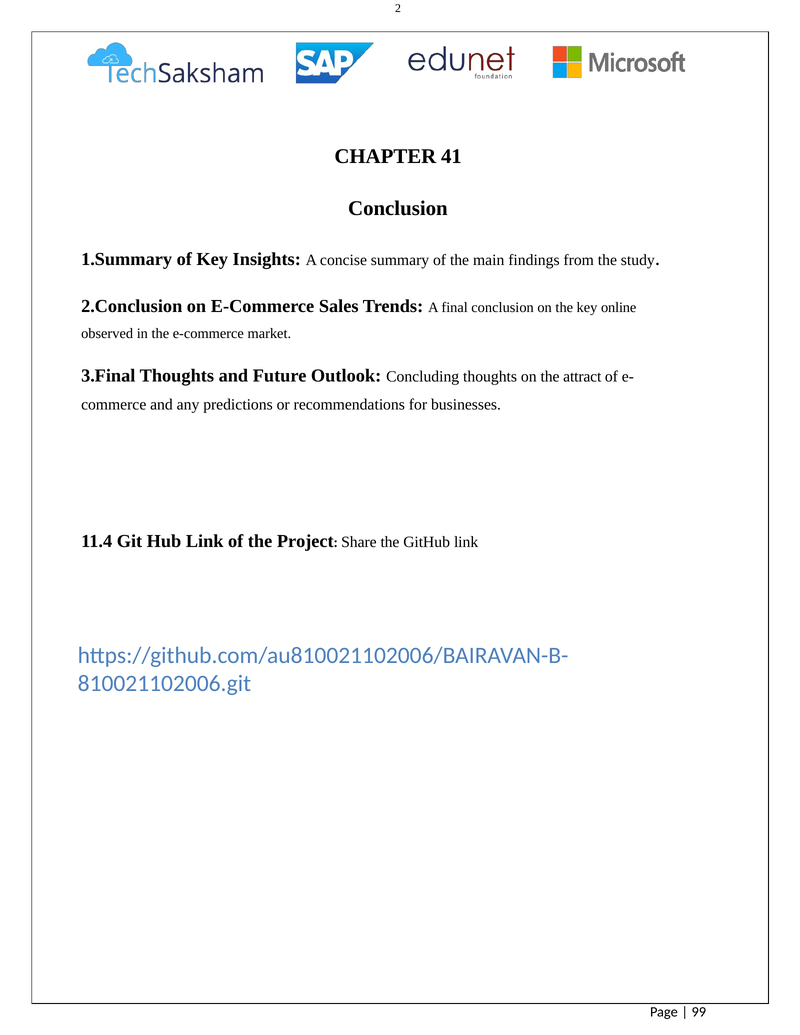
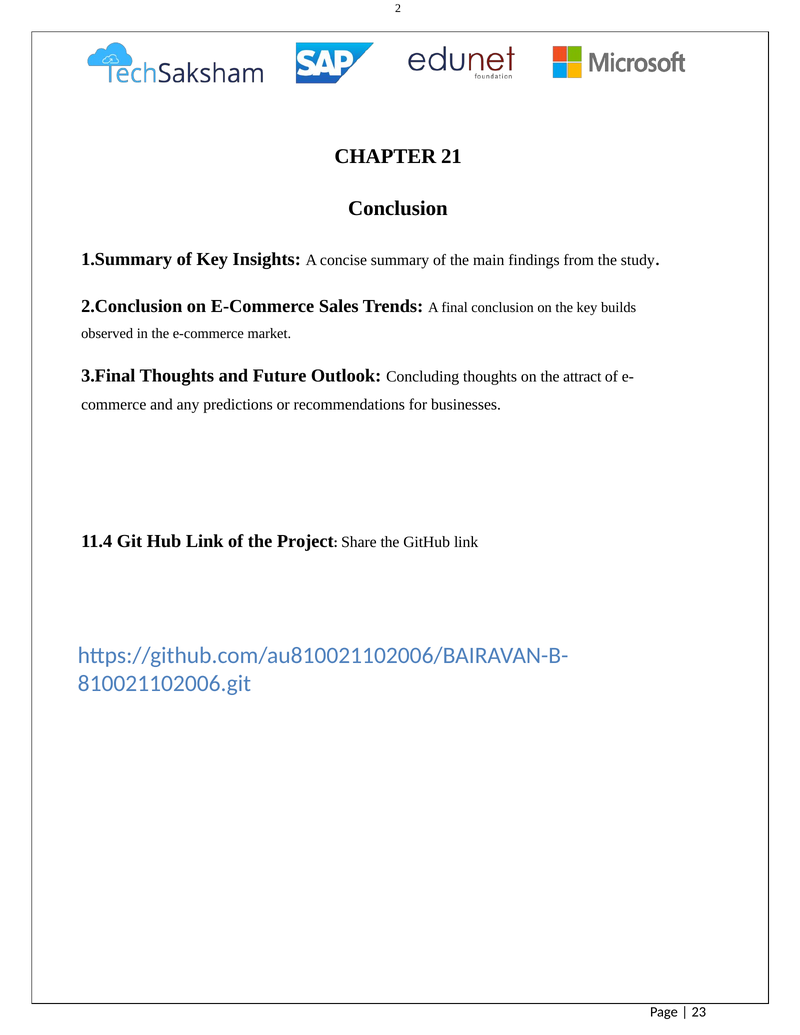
41: 41 -> 21
online: online -> builds
99: 99 -> 23
